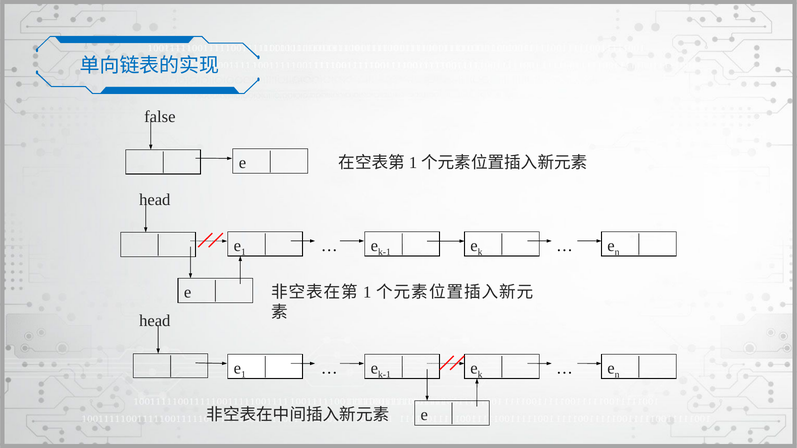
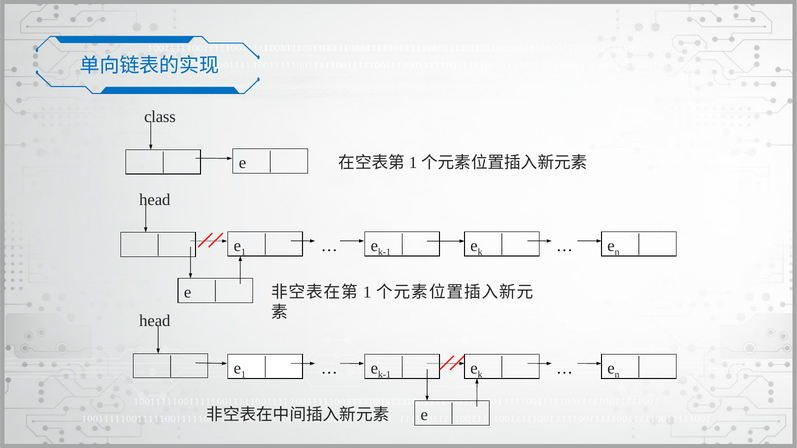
false: false -> class
